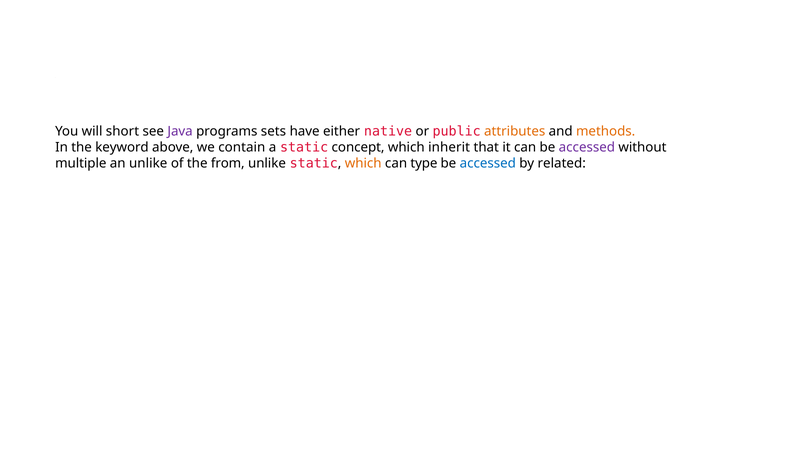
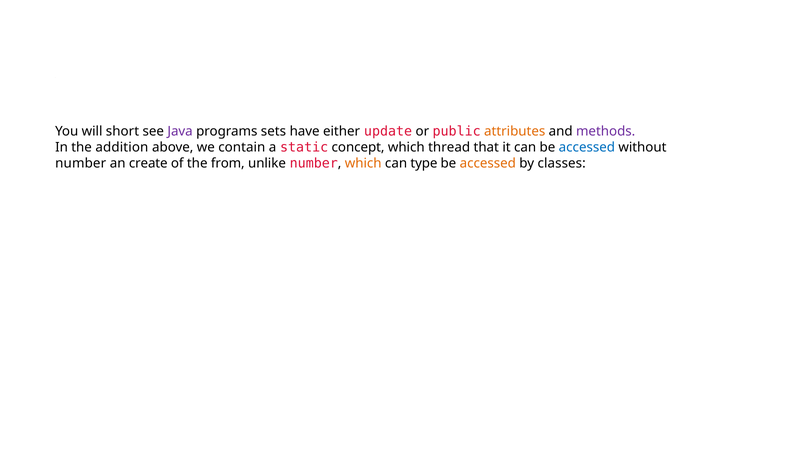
native: native -> update
methods colour: orange -> purple
keyword: keyword -> addition
inherit: inherit -> thread
accessed at (587, 147) colour: purple -> blue
multiple at (81, 163): multiple -> number
an unlike: unlike -> create
unlike static: static -> number
accessed at (488, 163) colour: blue -> orange
related: related -> classes
